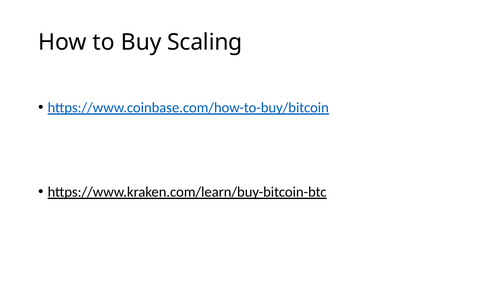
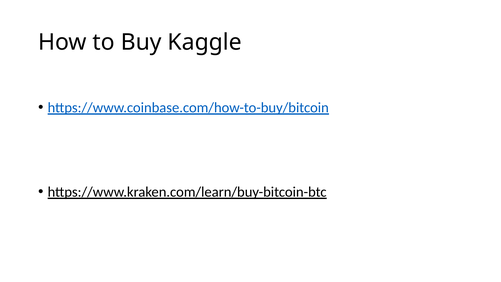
Scaling: Scaling -> Kaggle
